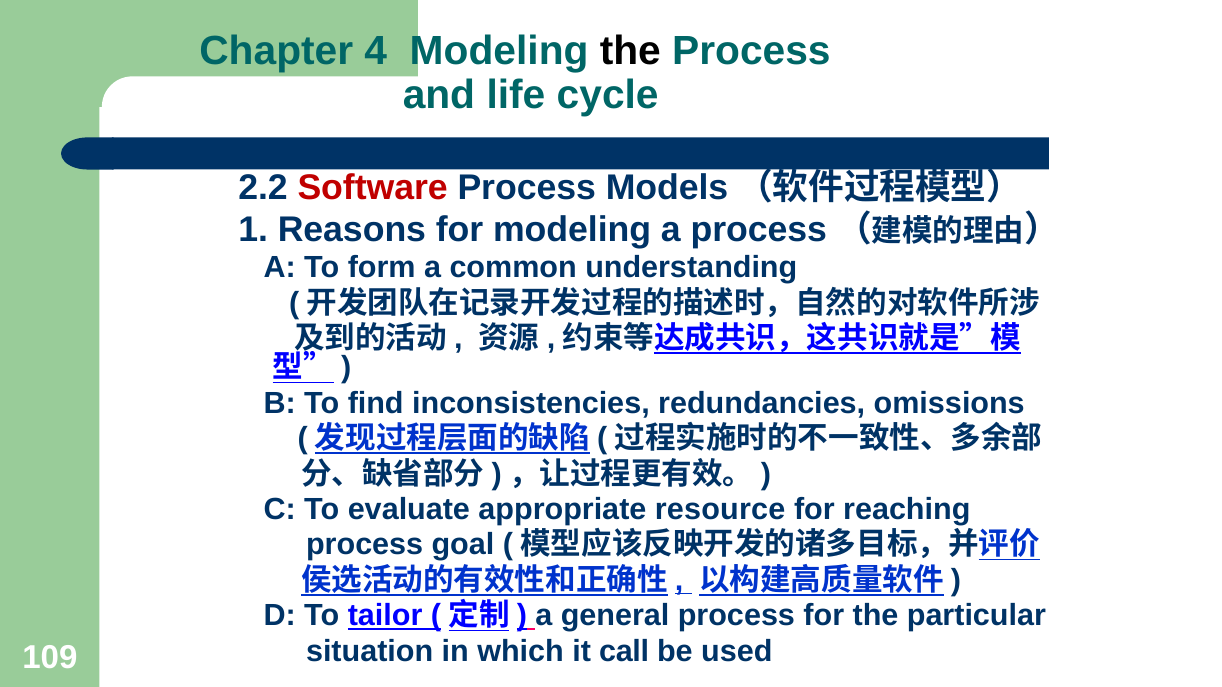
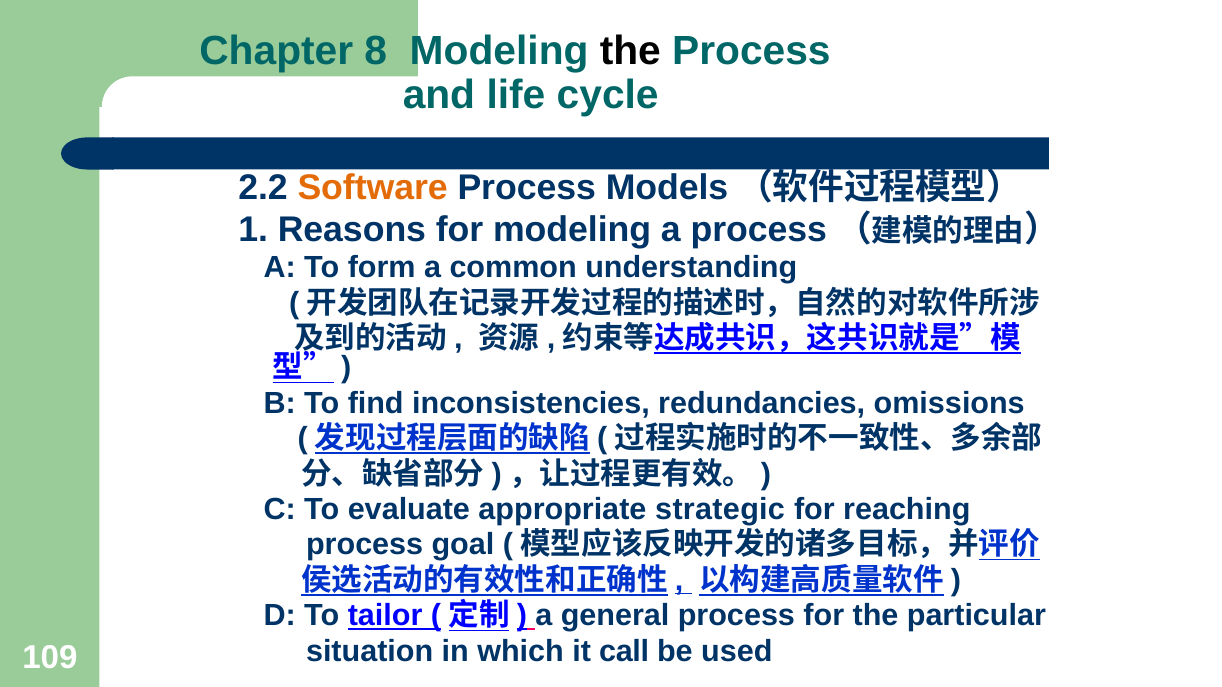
4: 4 -> 8
Software colour: red -> orange
resource: resource -> strategic
